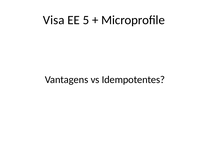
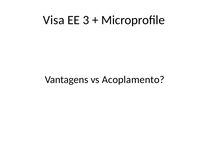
5: 5 -> 3
Idempotentes: Idempotentes -> Acoplamento
